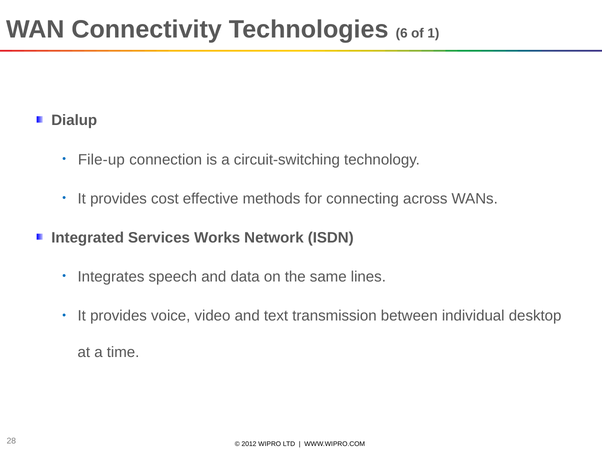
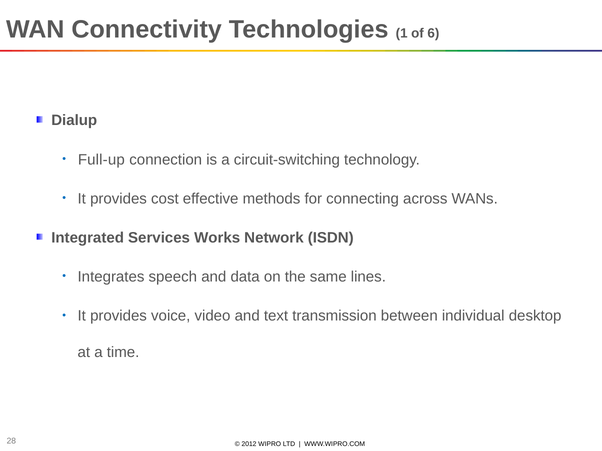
6: 6 -> 1
1: 1 -> 6
File-up: File-up -> Full-up
